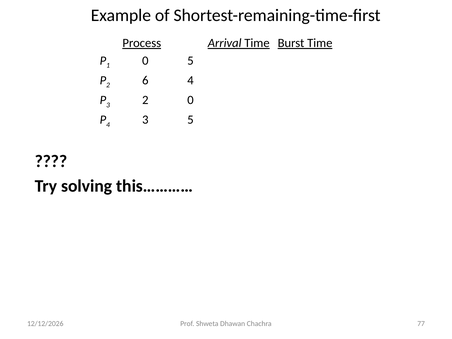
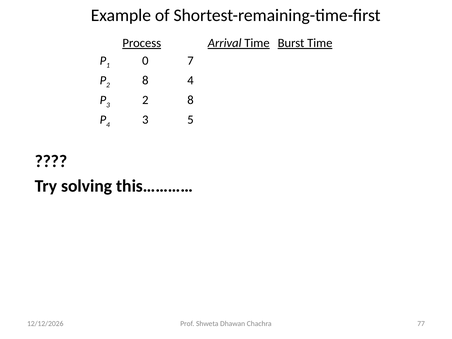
0 5: 5 -> 7
6 at (145, 80): 6 -> 8
3 2 0: 0 -> 8
